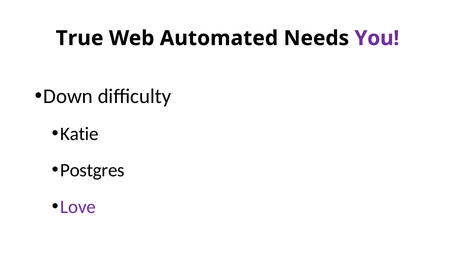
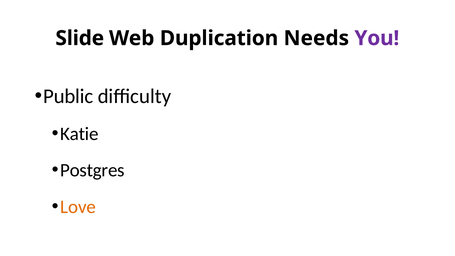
True: True -> Slide
Automated: Automated -> Duplication
Down: Down -> Public
Love colour: purple -> orange
